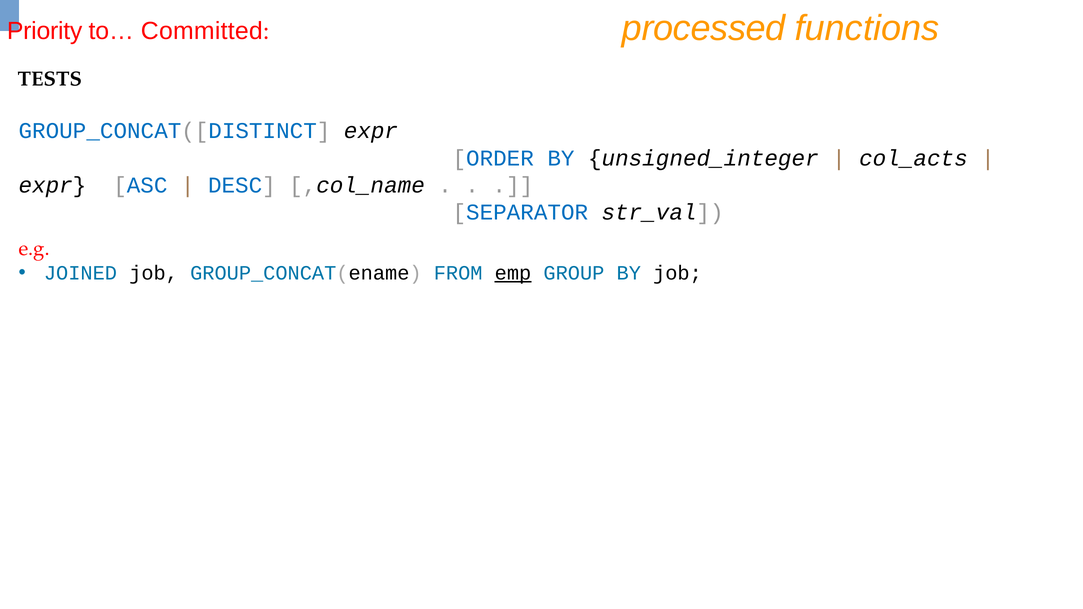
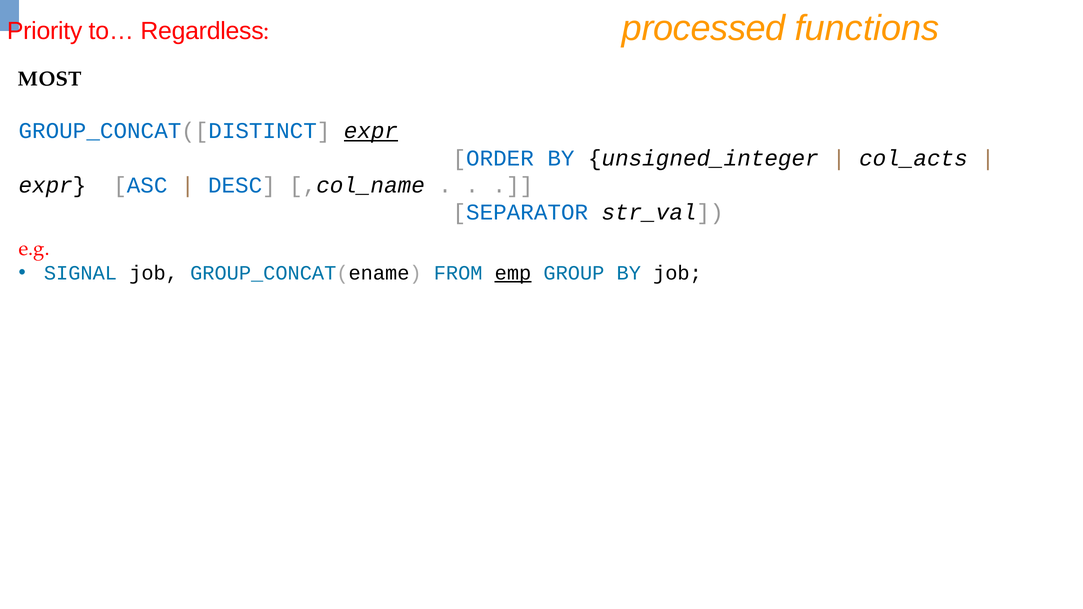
Committed: Committed -> Regardless
TESTS: TESTS -> MOST
expr at (371, 131) underline: none -> present
JOINED: JOINED -> SIGNAL
